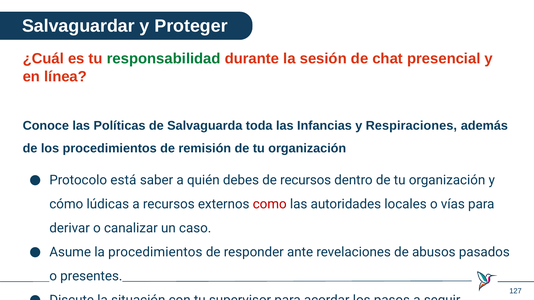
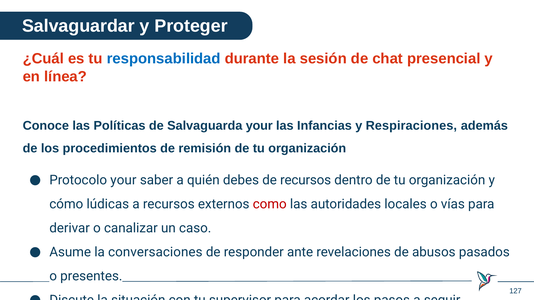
responsabilidad colour: green -> blue
Salvaguarda toda: toda -> your
Protocolo está: está -> your
la procedimientos: procedimientos -> conversaciones
